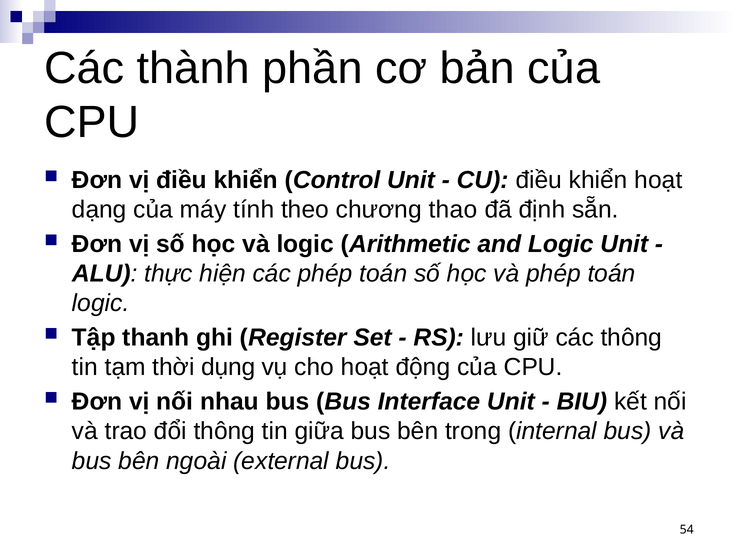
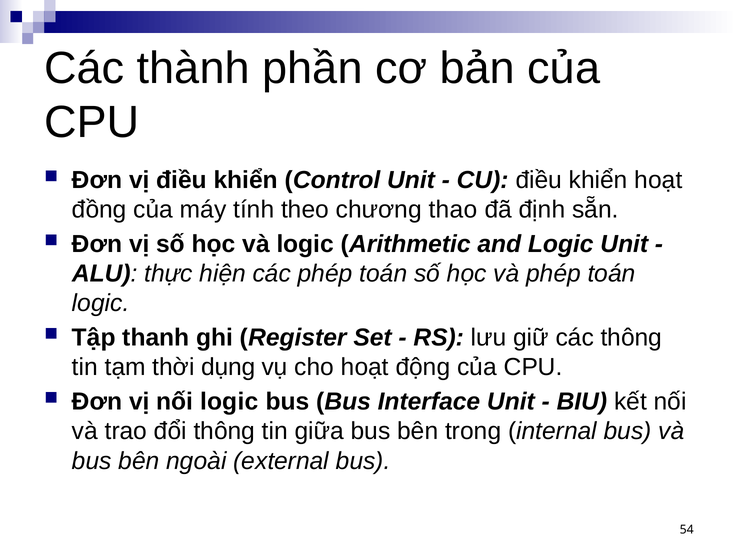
dạng: dạng -> đồng
nối nhau: nhau -> logic
